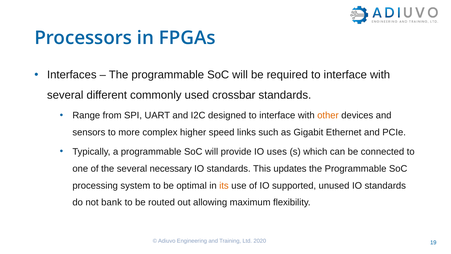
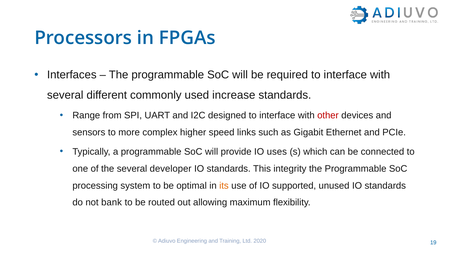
crossbar: crossbar -> increase
other colour: orange -> red
necessary: necessary -> developer
updates: updates -> integrity
